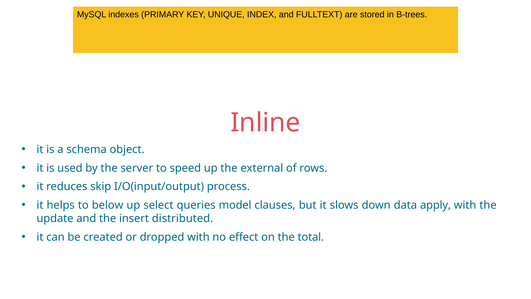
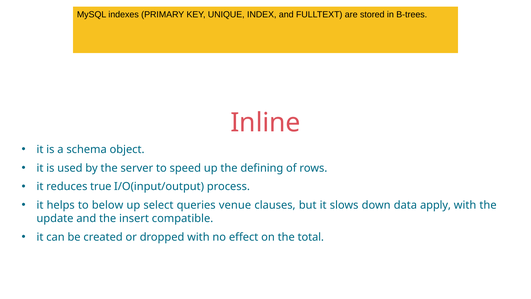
external: external -> defining
skip: skip -> true
model: model -> venue
distributed: distributed -> compatible
